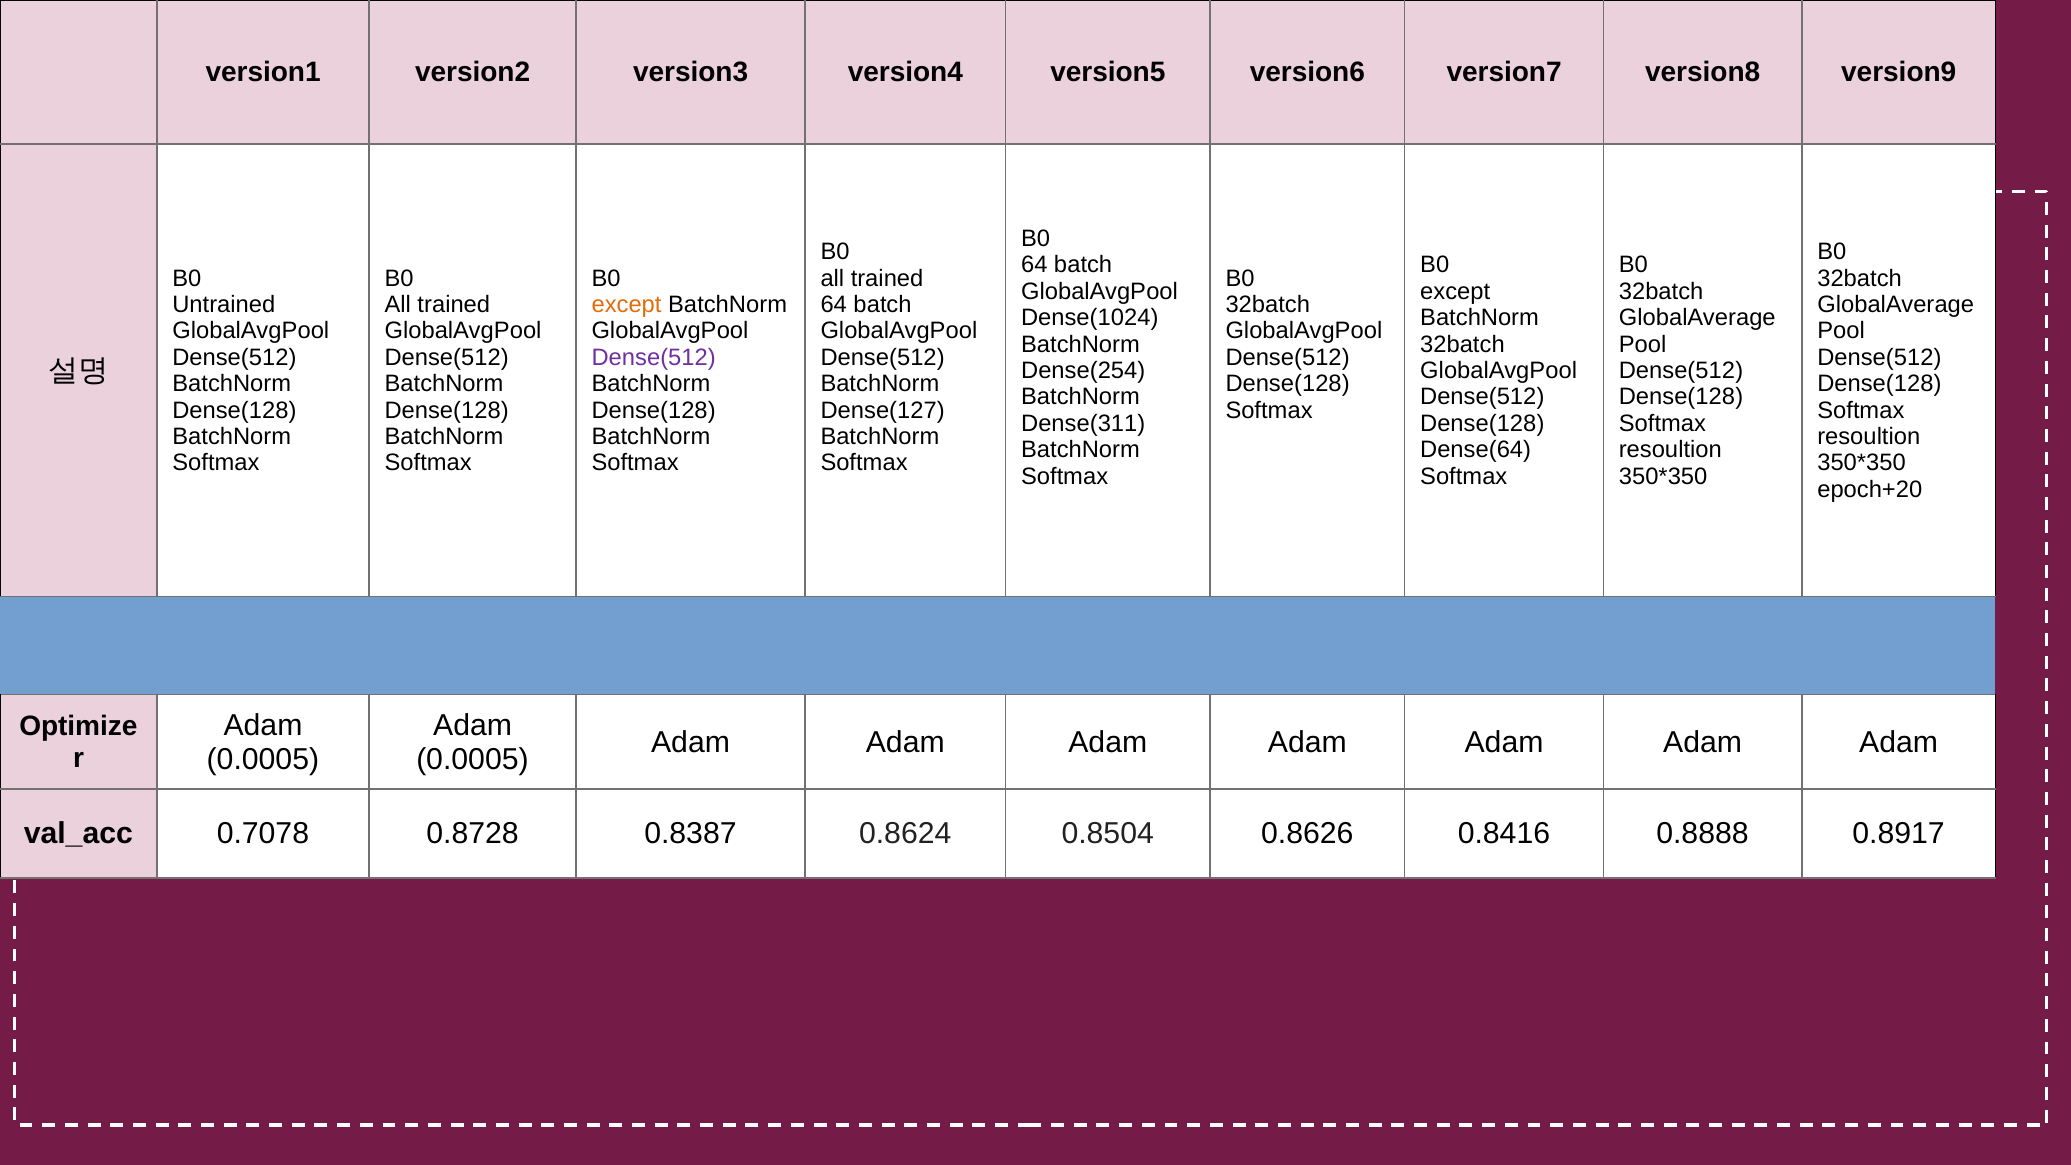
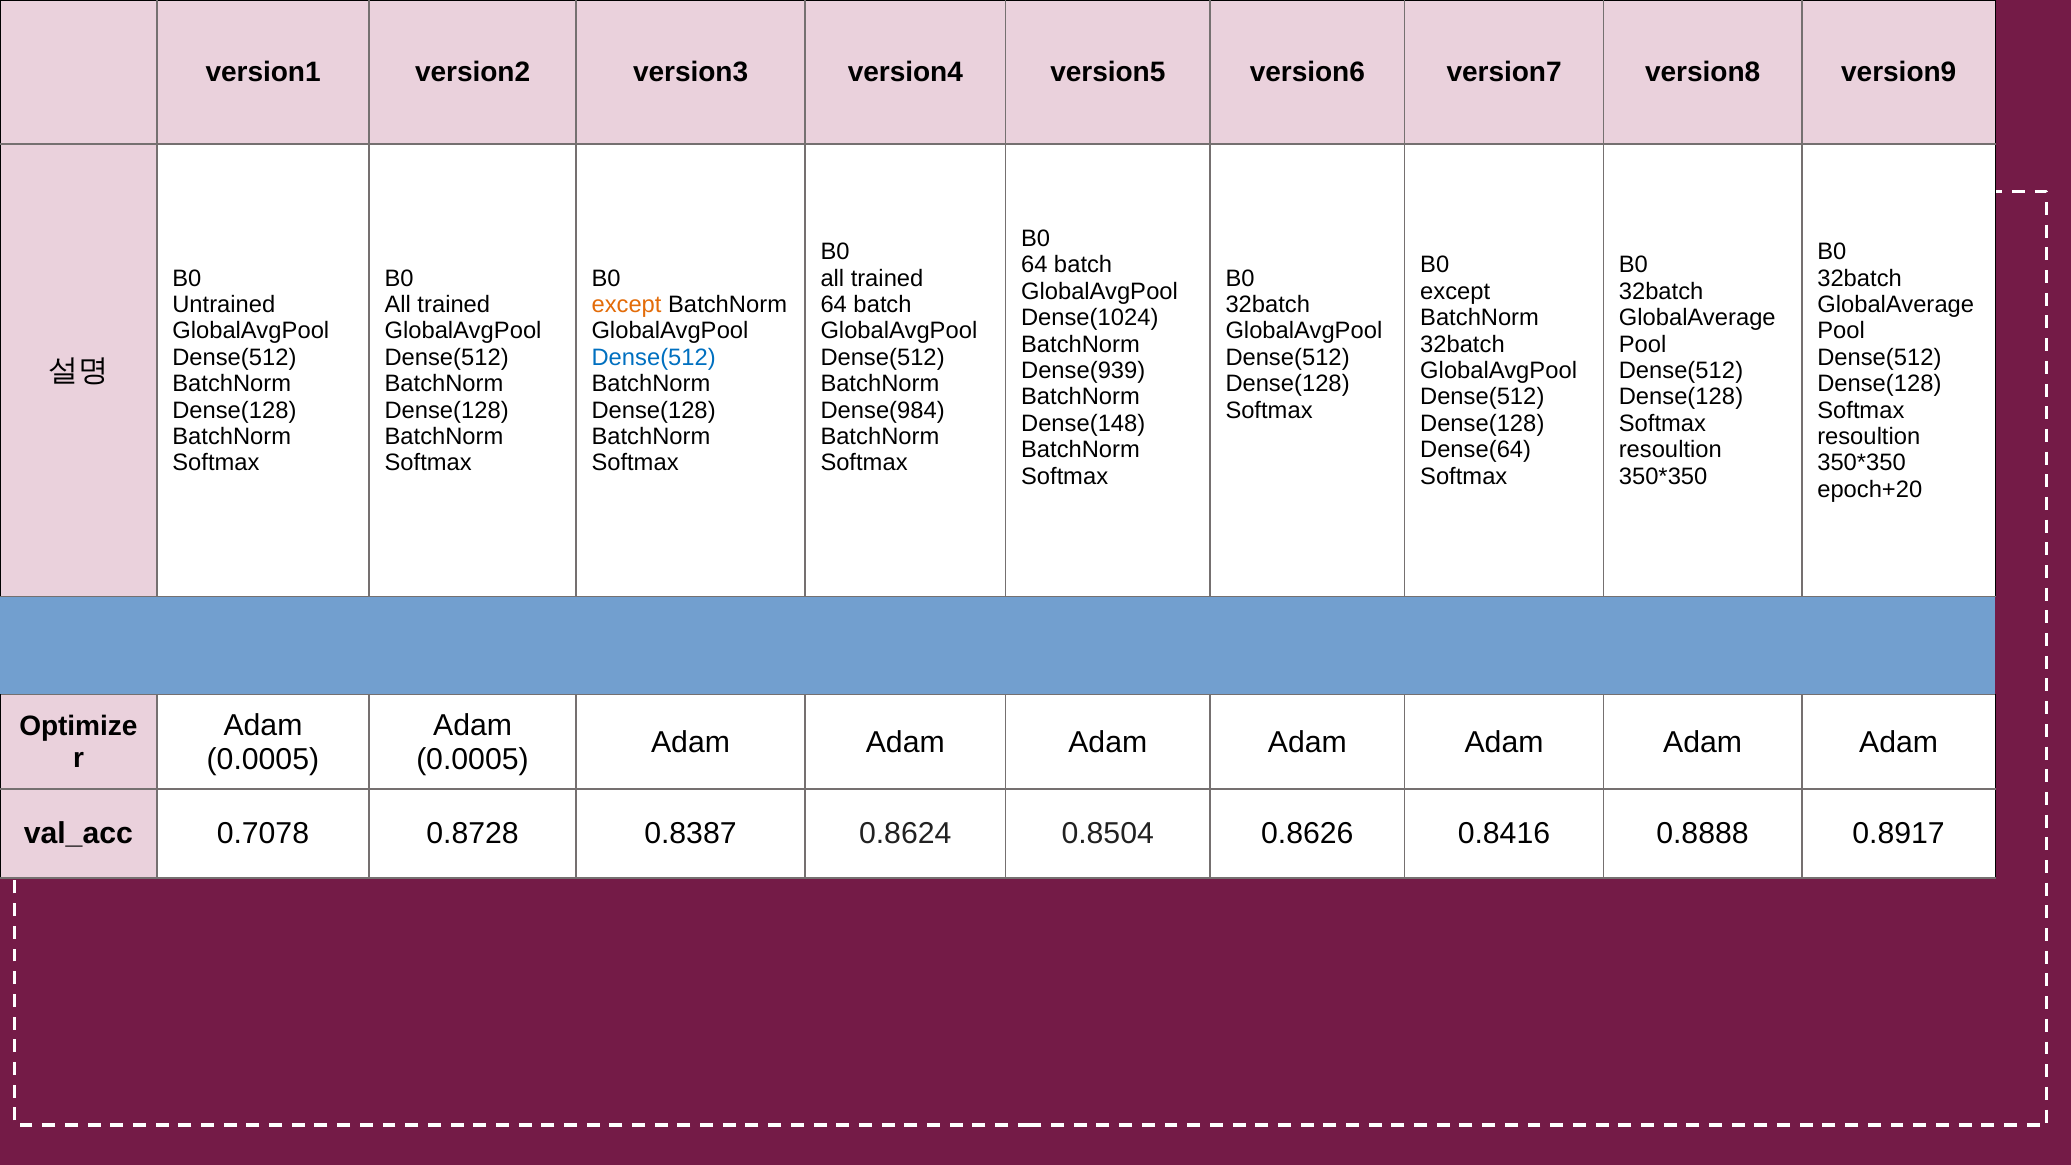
Dense(512 at (654, 357) colour: purple -> blue
Dense(254: Dense(254 -> Dense(939
Dense(127: Dense(127 -> Dense(984
Dense(311: Dense(311 -> Dense(148
